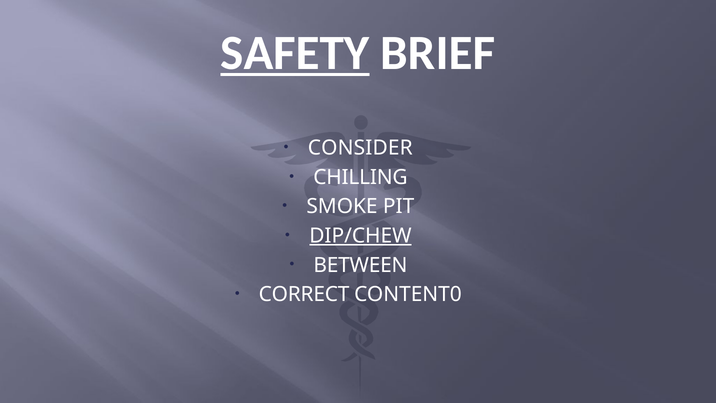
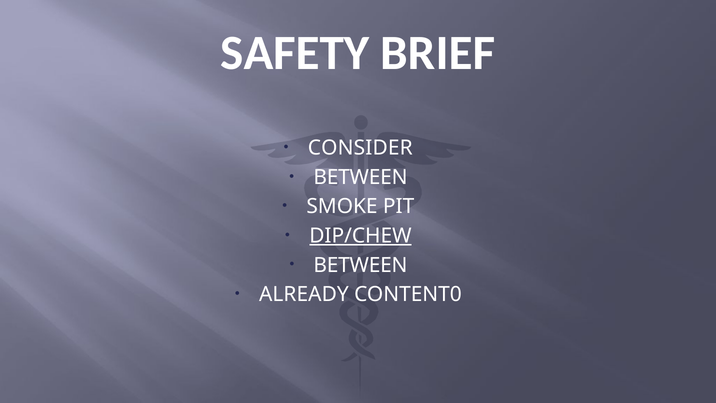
SAFETY underline: present -> none
CHILLING at (360, 177): CHILLING -> BETWEEN
CORRECT: CORRECT -> ALREADY
